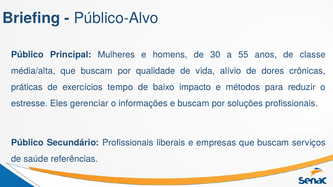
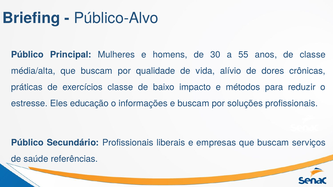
exercícios tempo: tempo -> classe
gerenciar: gerenciar -> educação
